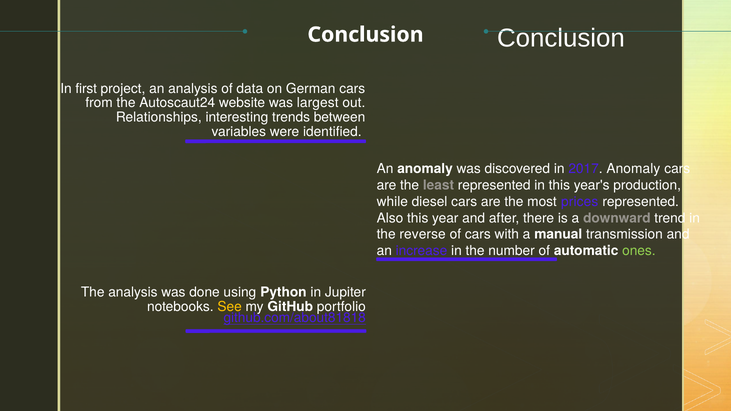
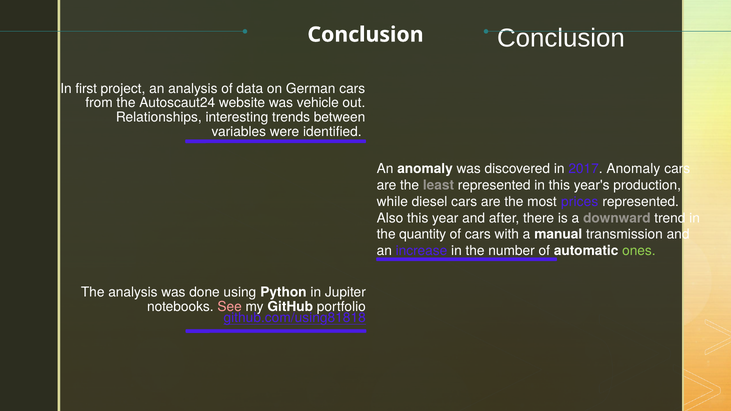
largest: largest -> vehicle
reverse: reverse -> quantity
See colour: yellow -> pink
github.com/about81818: github.com/about81818 -> github.com/using81818
